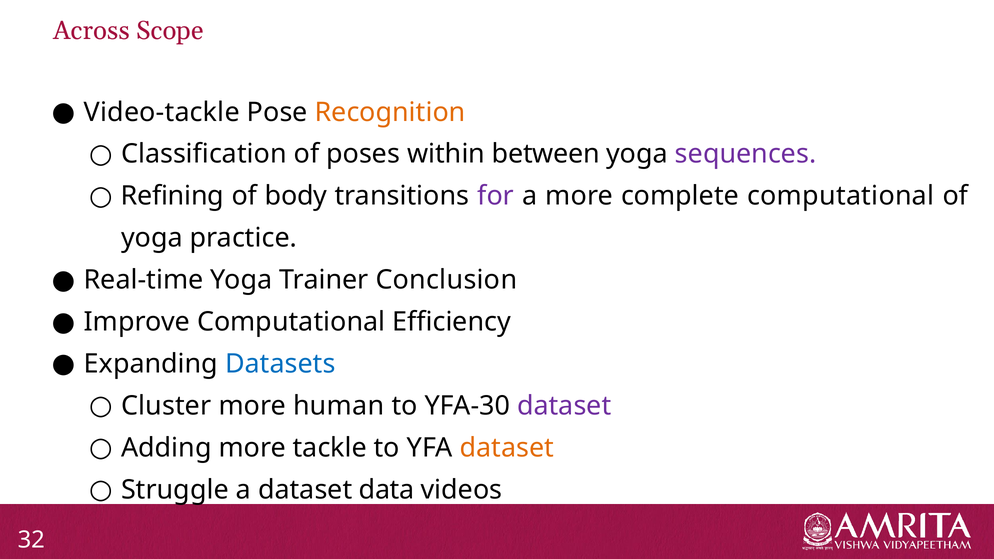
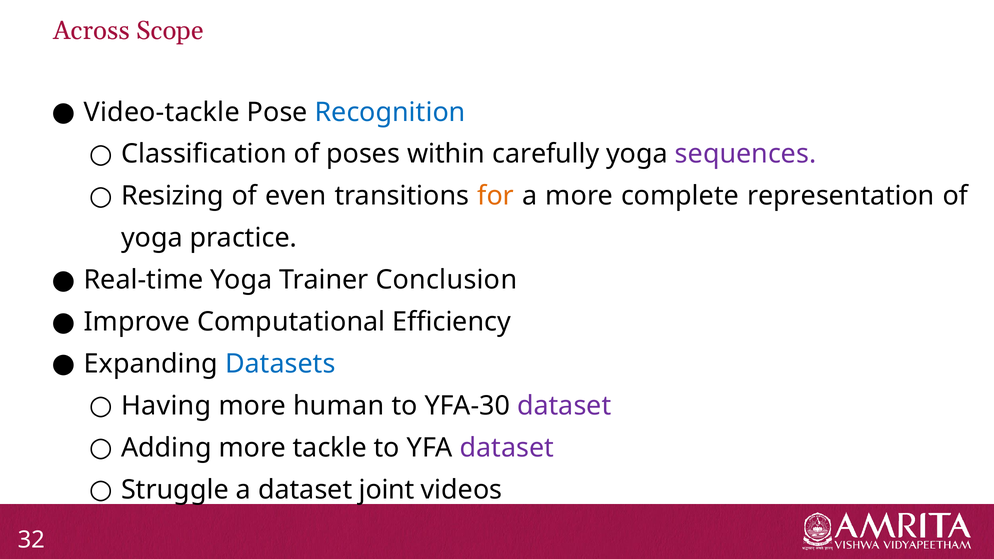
Recognition colour: orange -> blue
between: between -> carefully
Refining: Refining -> Resizing
body: body -> even
for colour: purple -> orange
complete computational: computational -> representation
Cluster: Cluster -> Having
dataset at (507, 448) colour: orange -> purple
data: data -> joint
